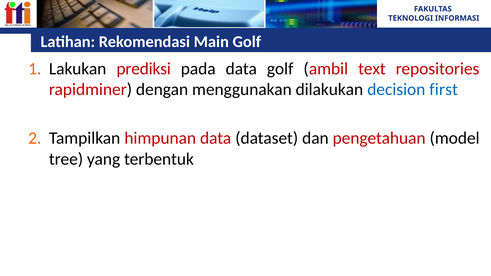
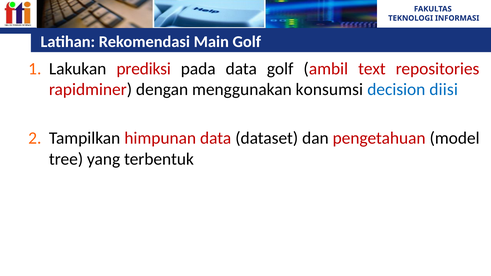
dilakukan: dilakukan -> konsumsi
first: first -> diisi
